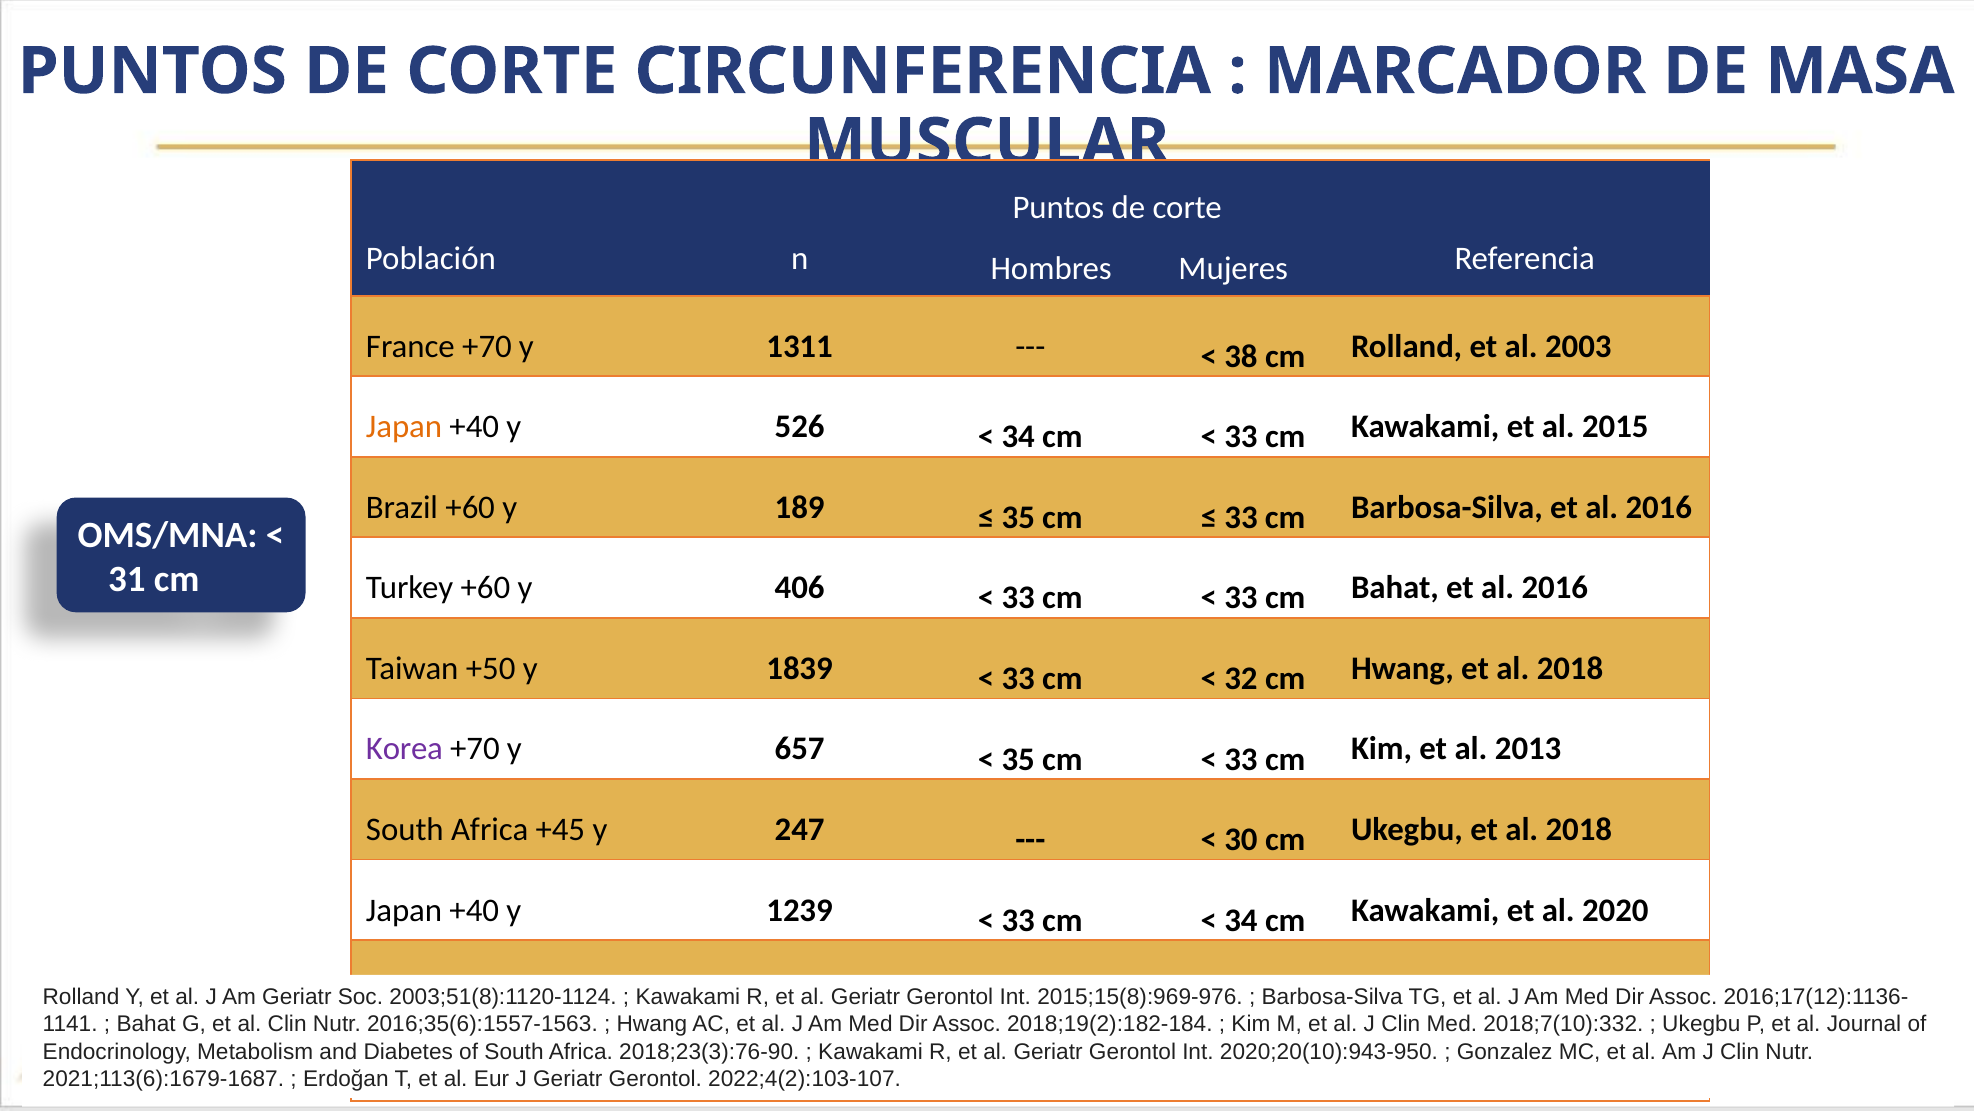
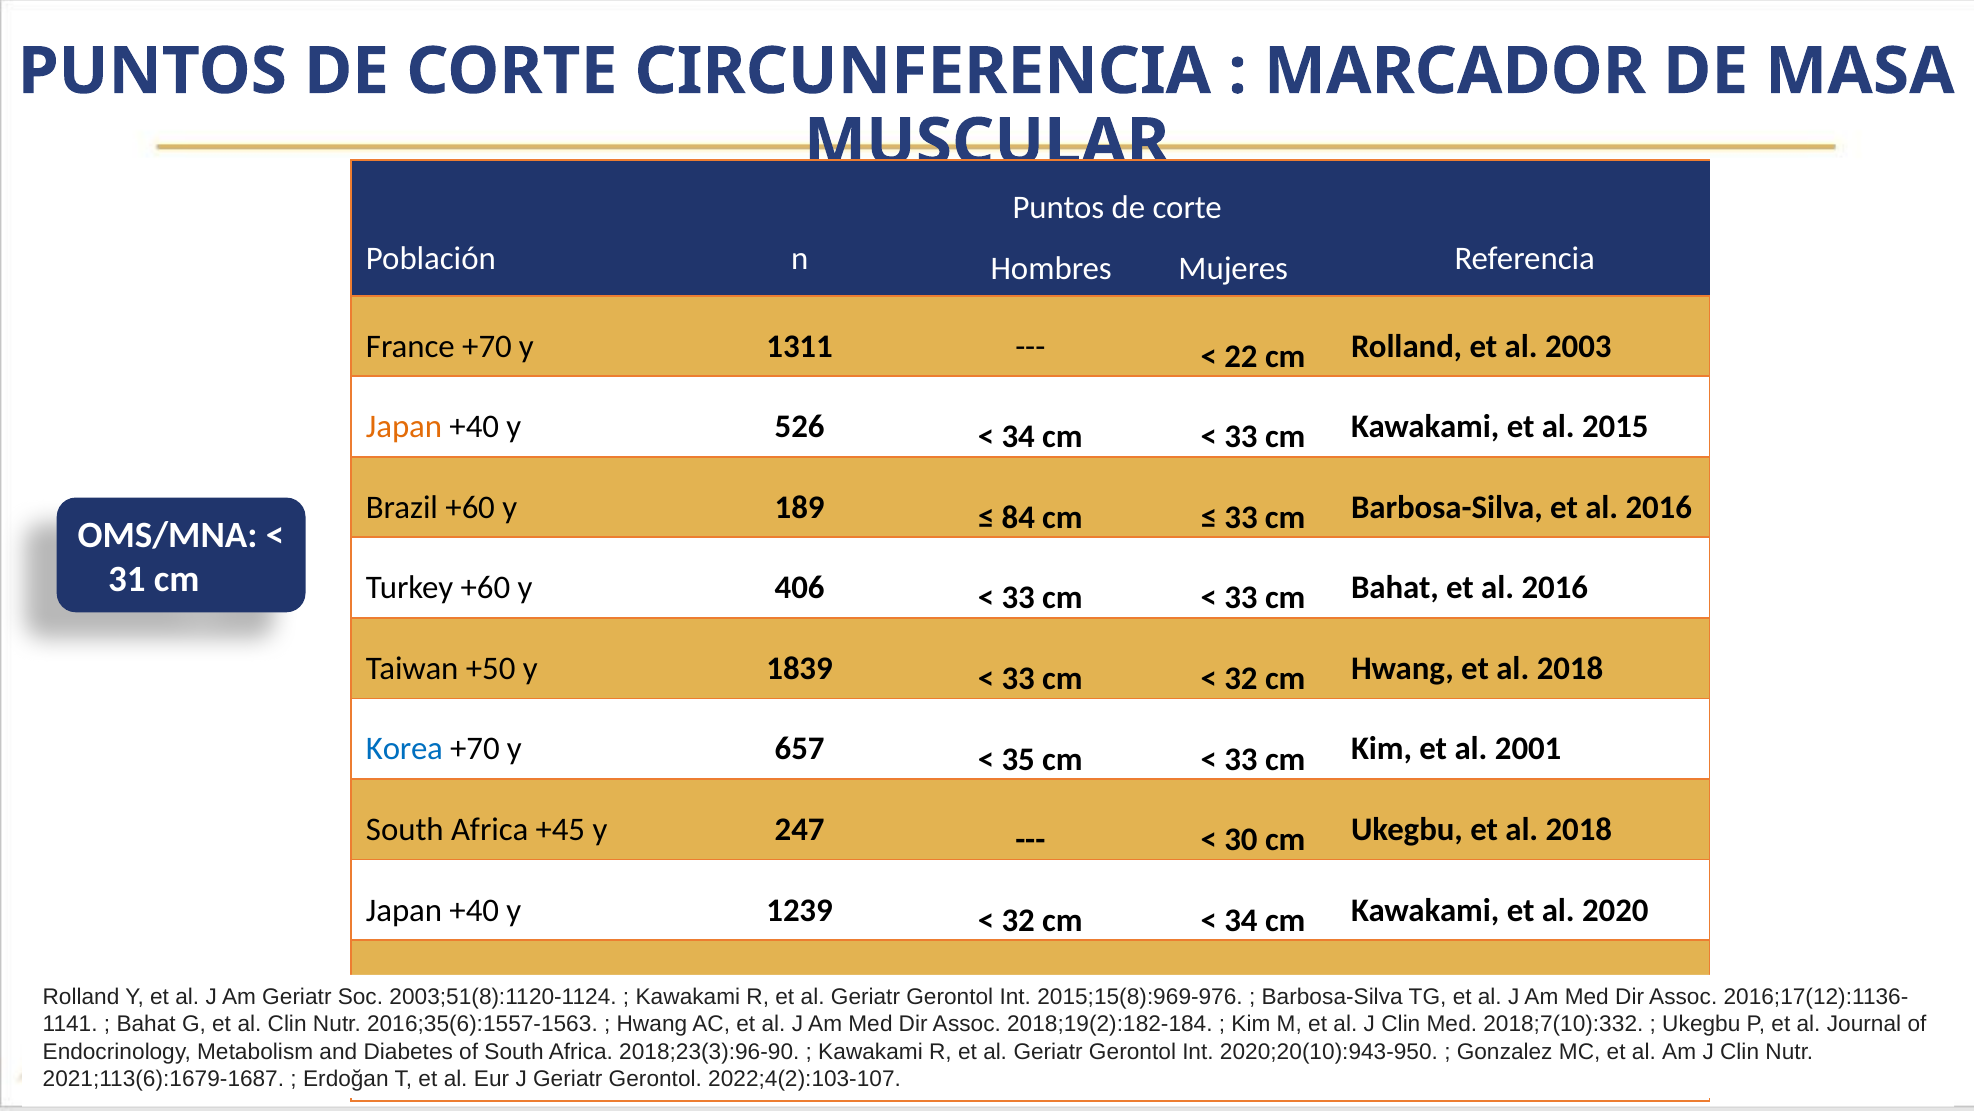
38: 38 -> 22
35 at (1018, 517): 35 -> 84
Korea colour: purple -> blue
2013: 2013 -> 2001
33 at (1018, 920): 33 -> 32
2018;23(3):76-90: 2018;23(3):76-90 -> 2018;23(3):96-90
